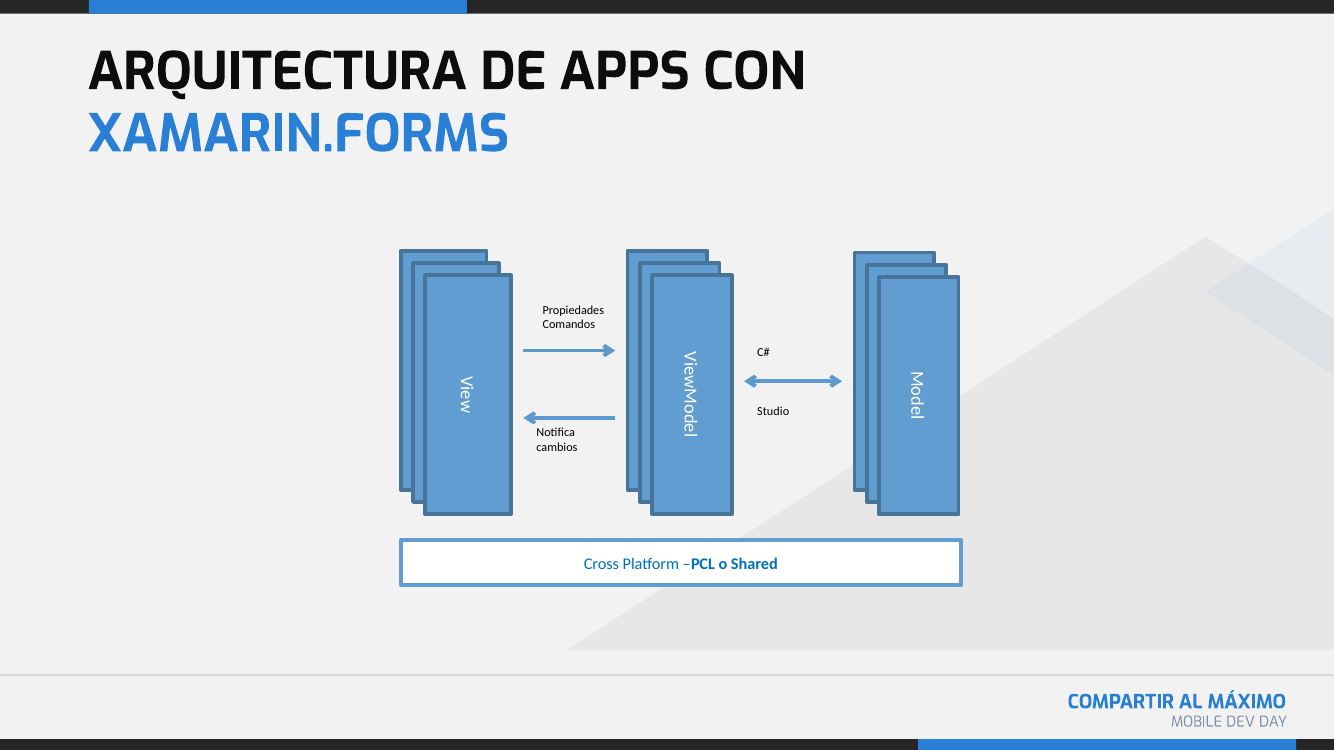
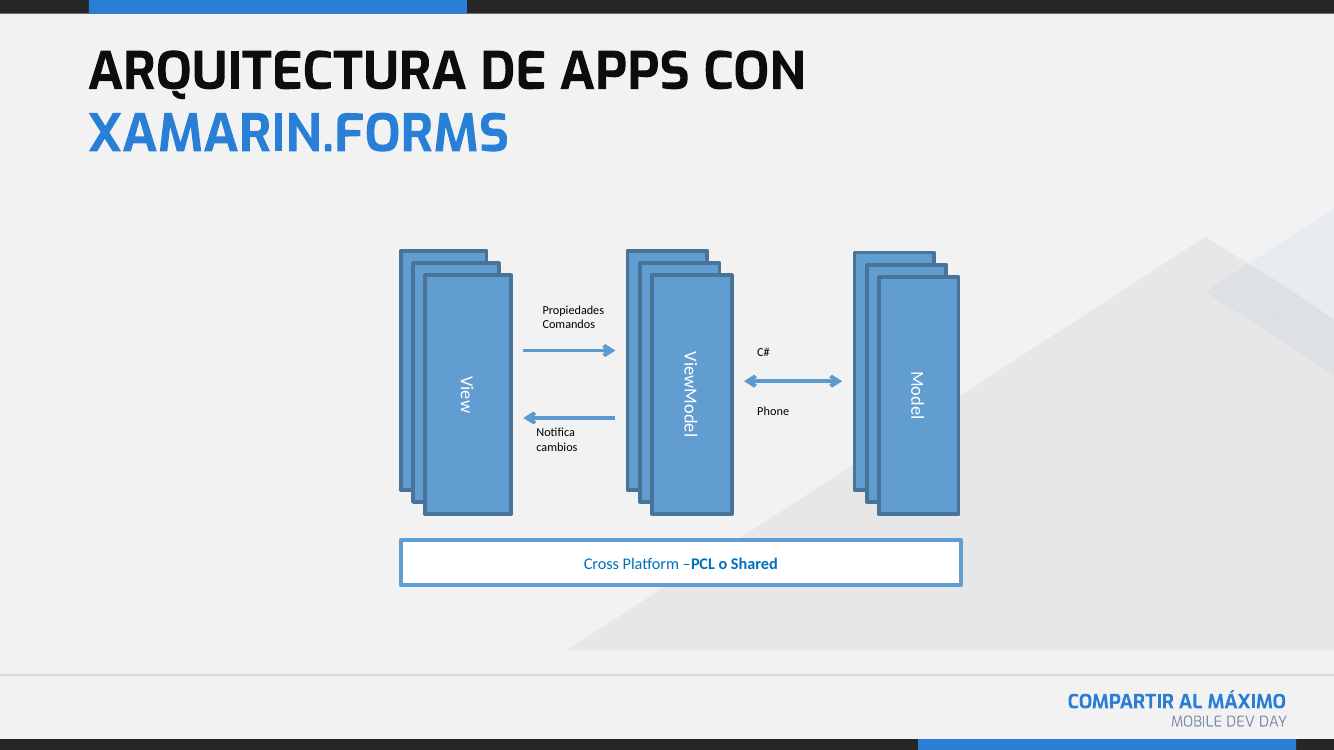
Studio: Studio -> Phone
